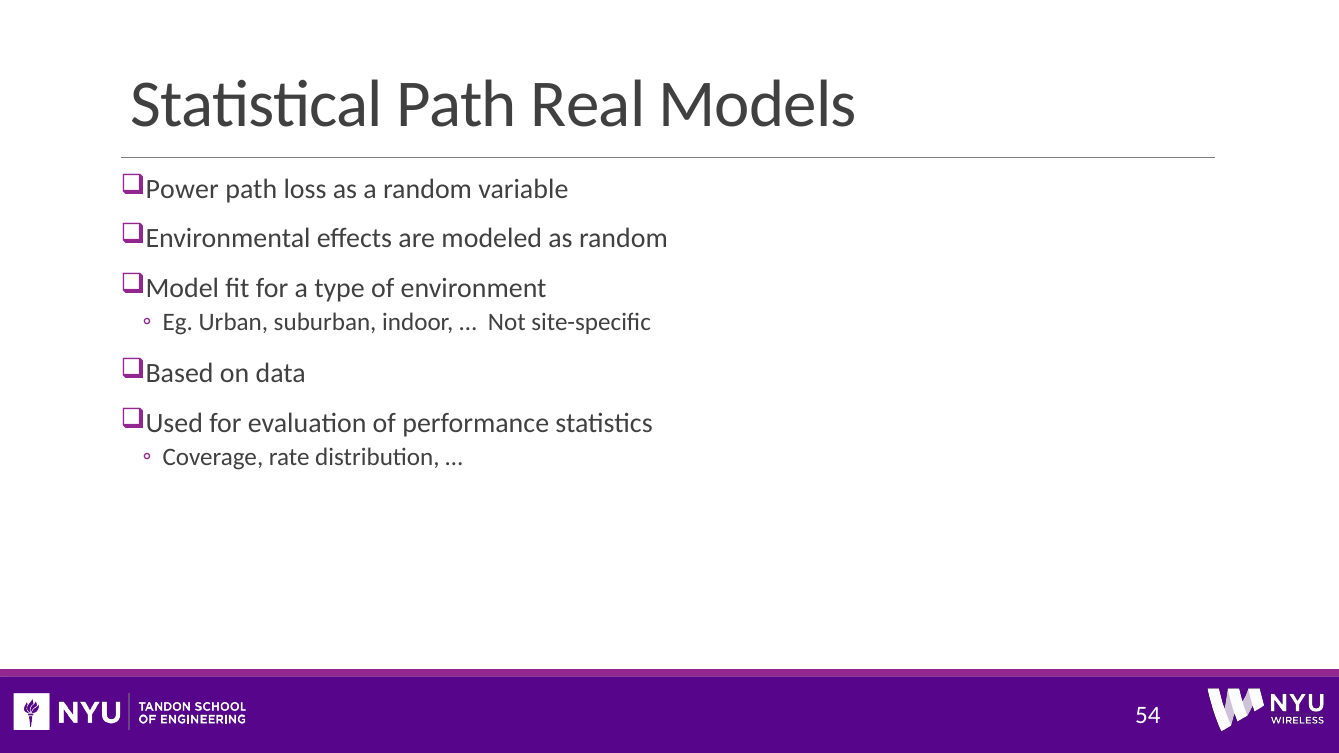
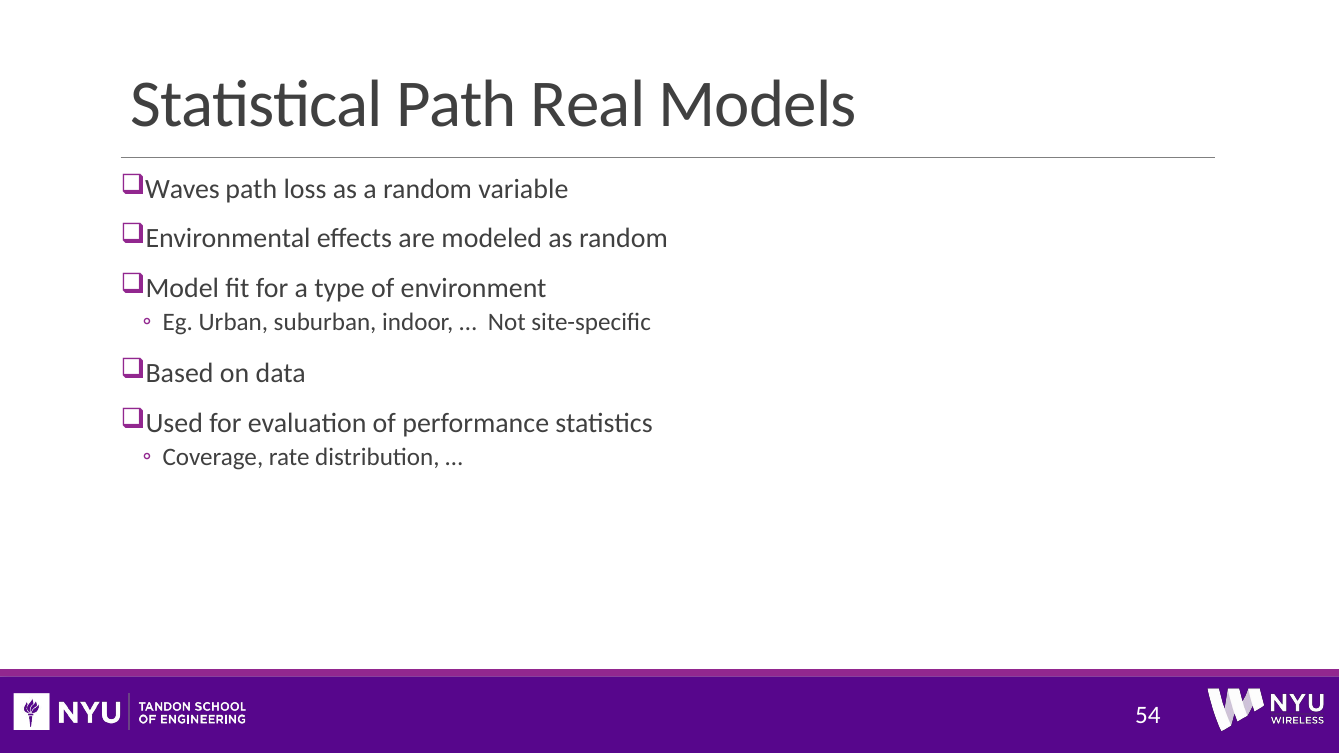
Power: Power -> Waves
